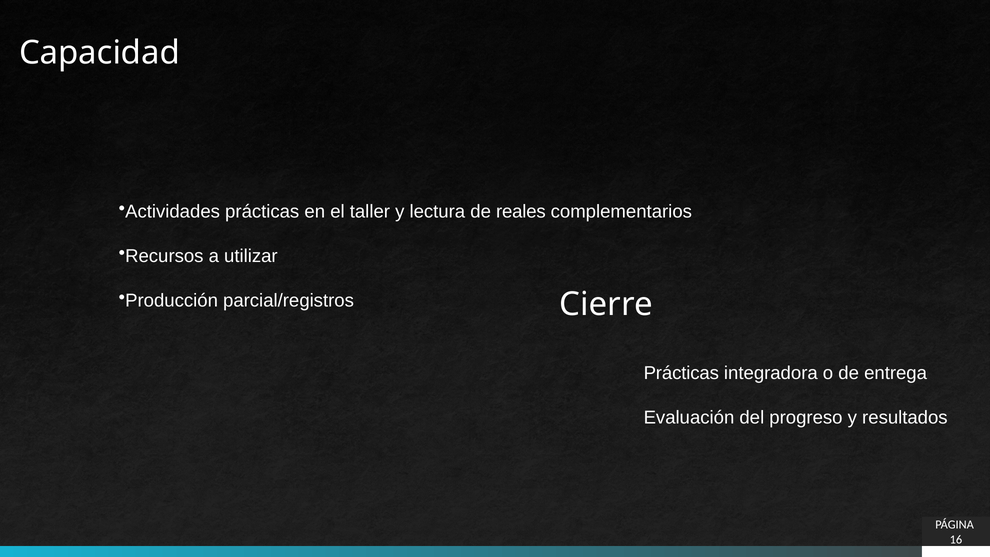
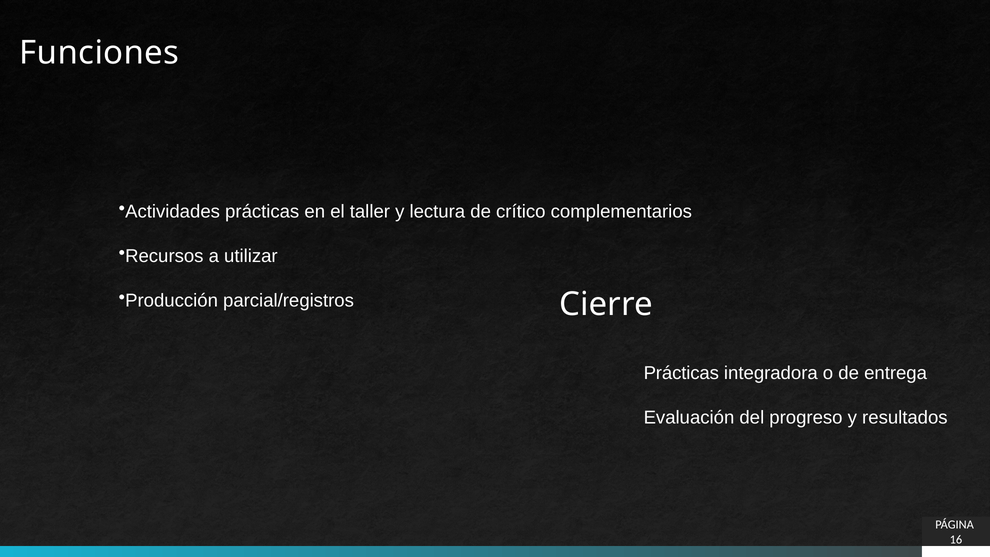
Capacidad: Capacidad -> Funciones
reales: reales -> crítico
